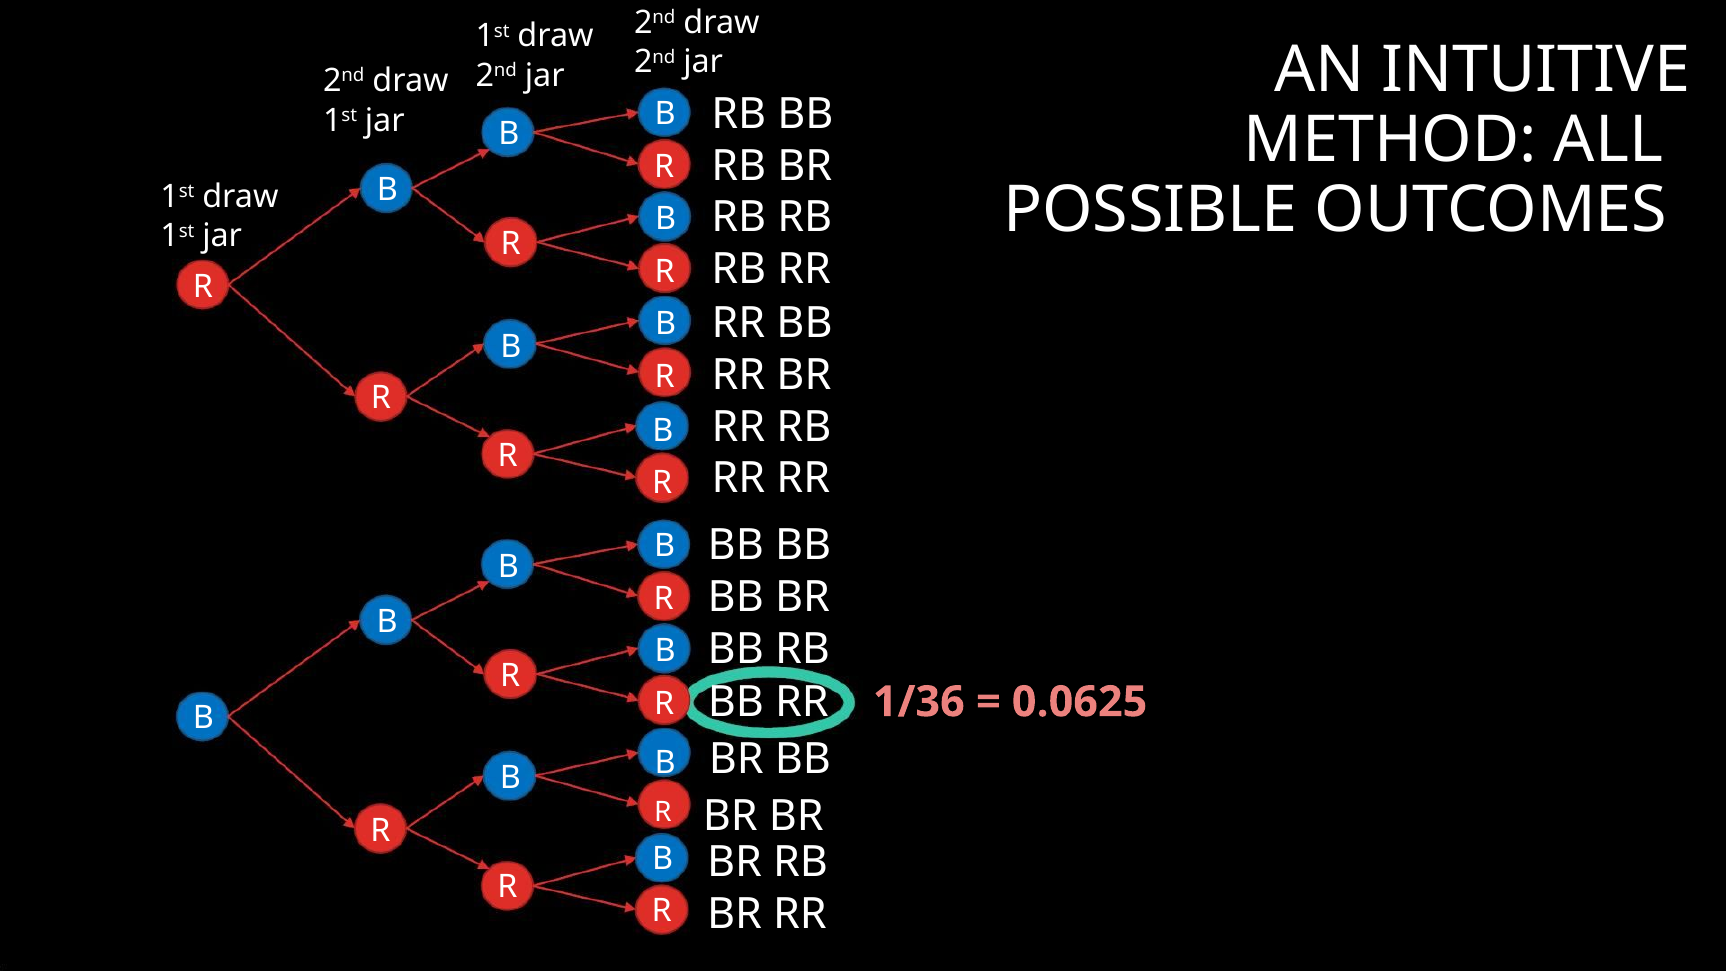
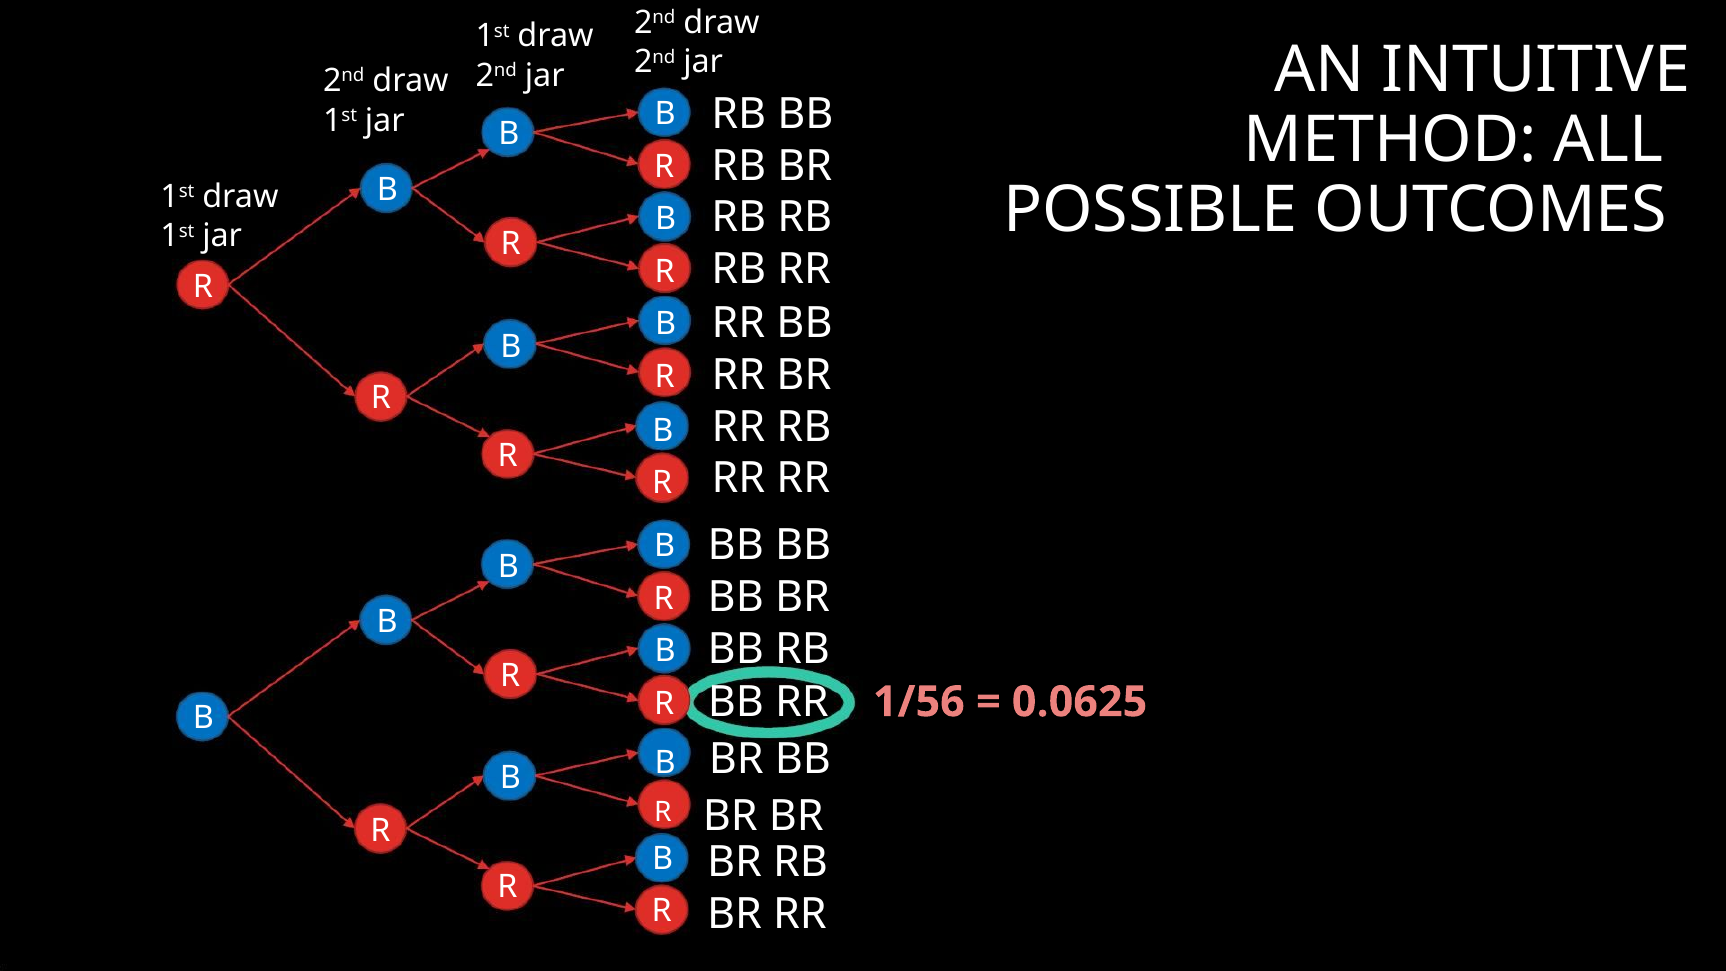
1/36: 1/36 -> 1/56
